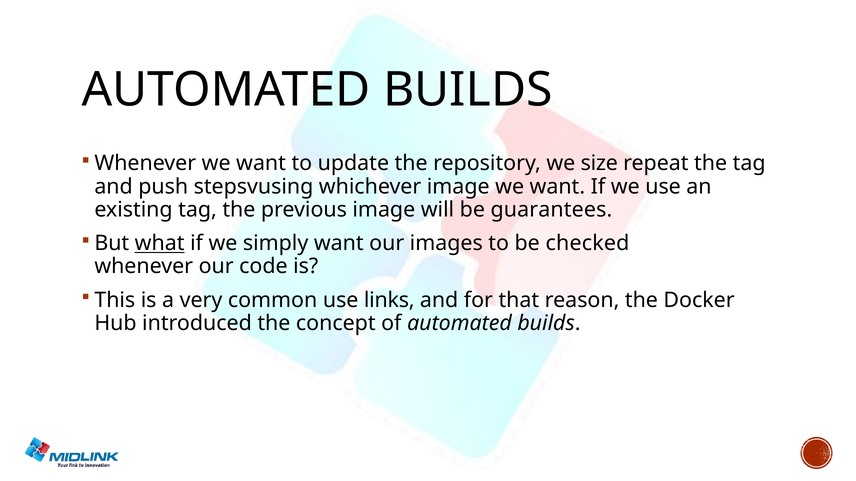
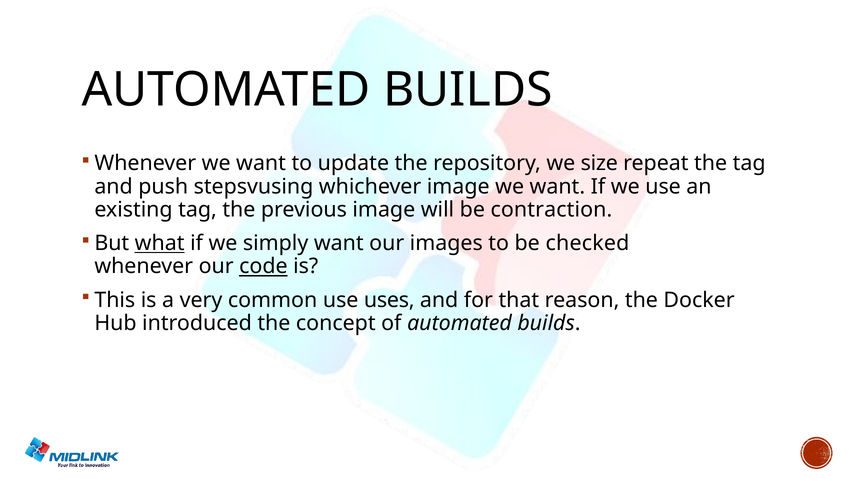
guarantees: guarantees -> contraction
code underline: none -> present
links: links -> uses
